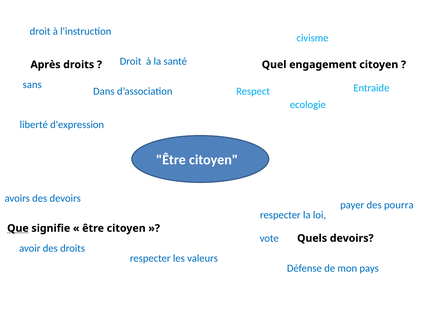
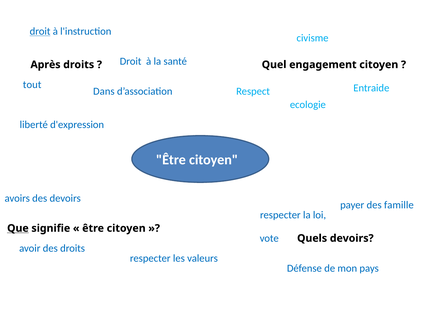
droit at (40, 31) underline: none -> present
sans: sans -> tout
pourra: pourra -> famille
